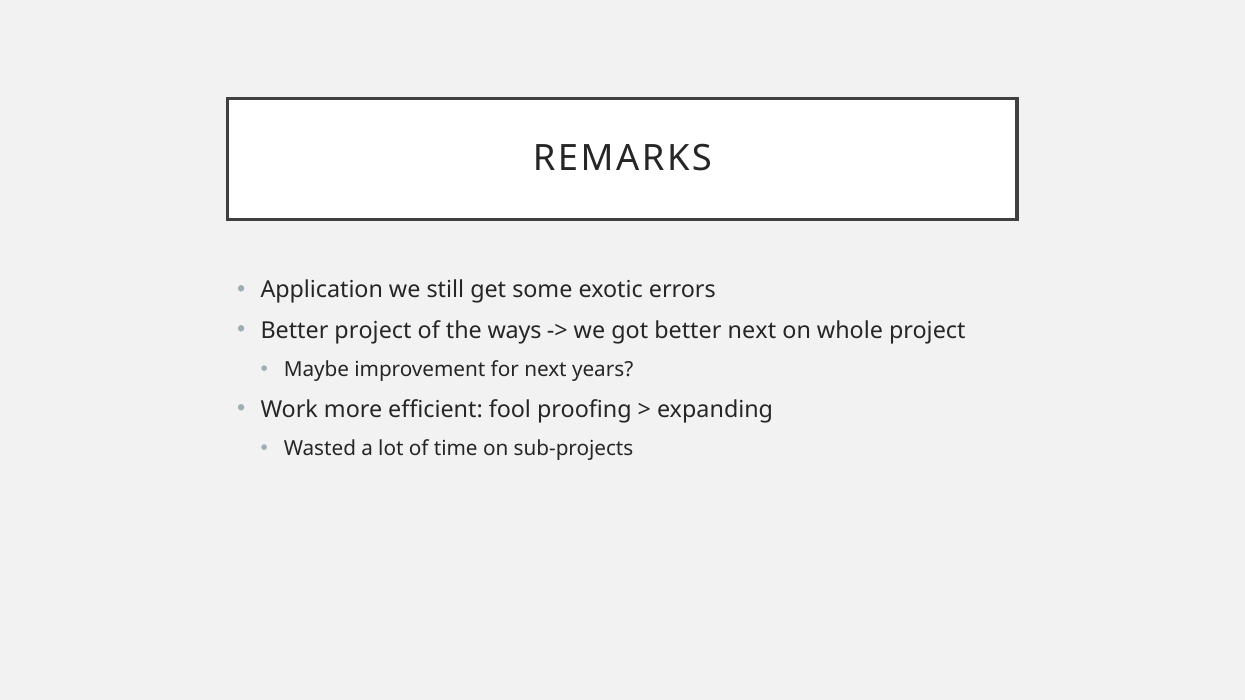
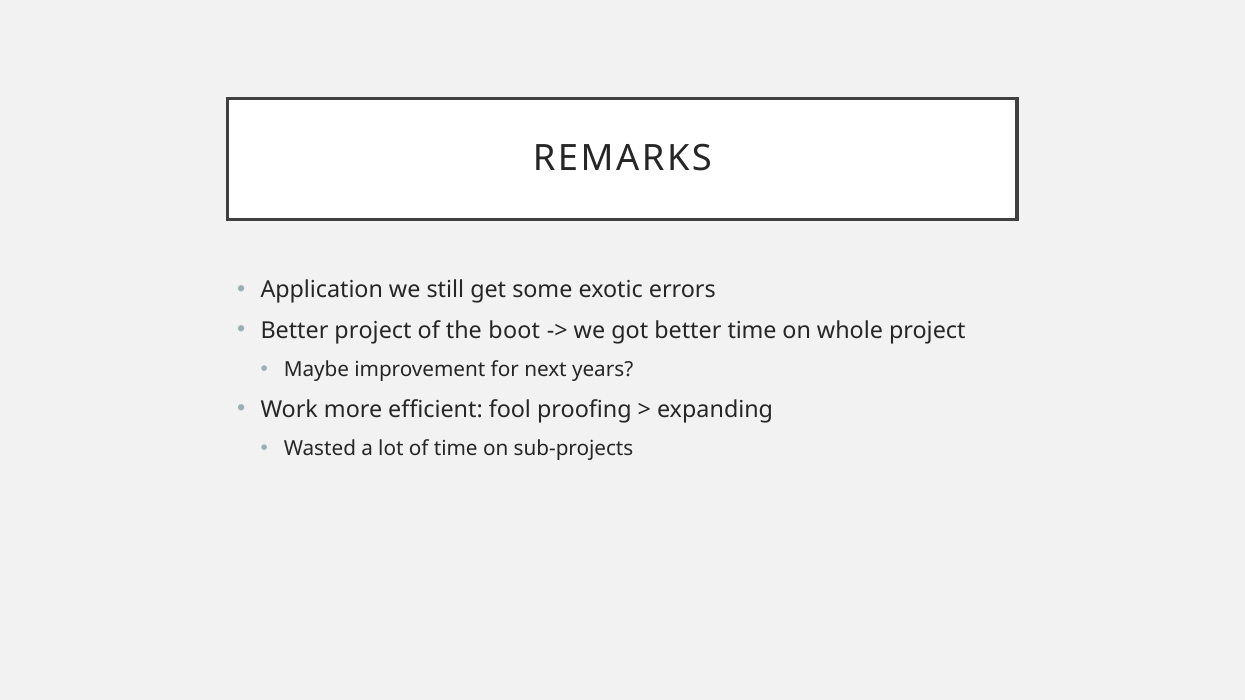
ways: ways -> boot
better next: next -> time
